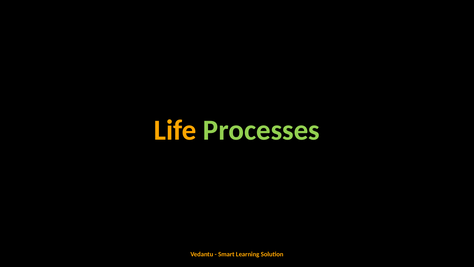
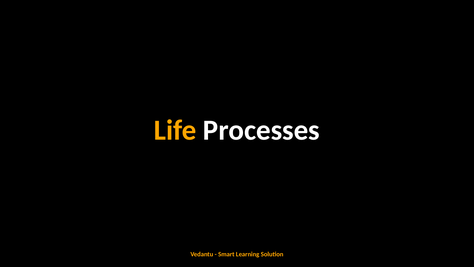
Processes colour: light green -> white
